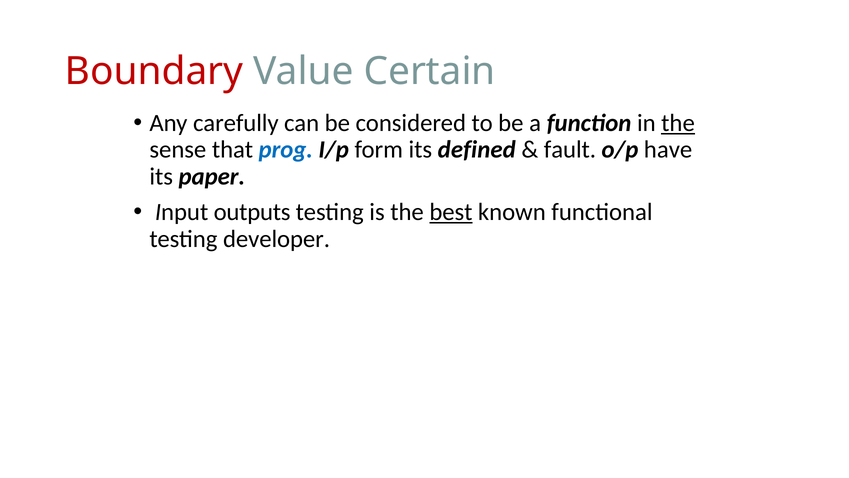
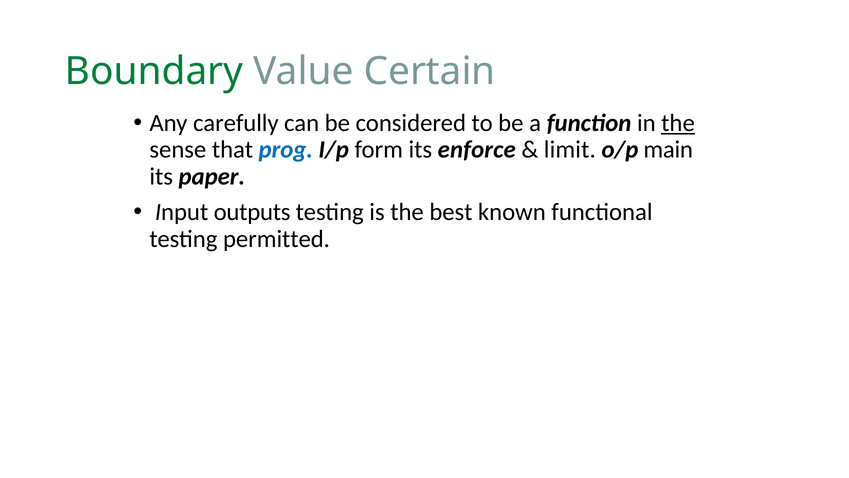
Boundary colour: red -> green
defined: defined -> enforce
fault: fault -> limit
have: have -> main
best underline: present -> none
developer: developer -> permitted
